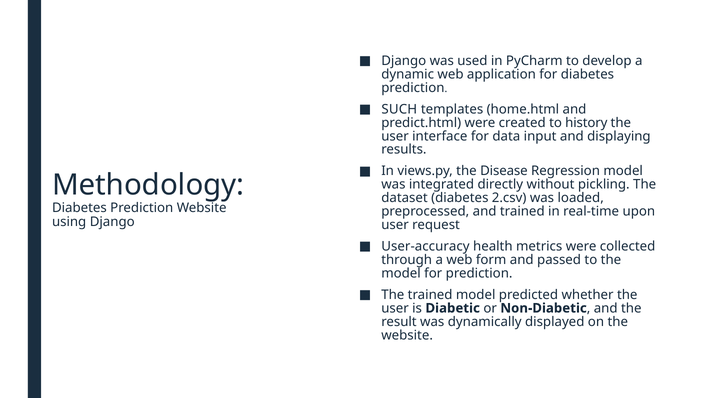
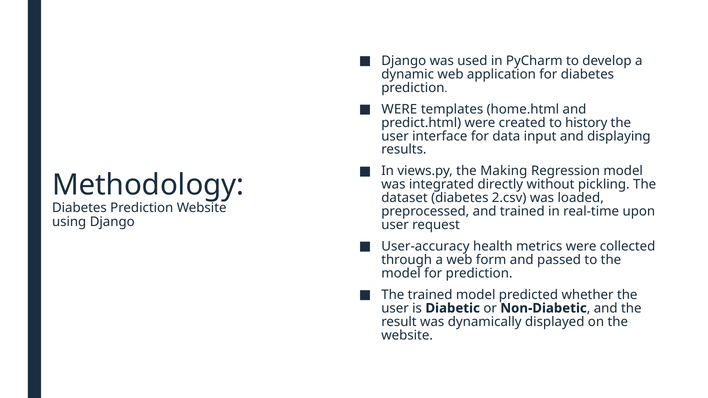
SUCH at (399, 109): SUCH -> WERE
Disease: Disease -> Making
